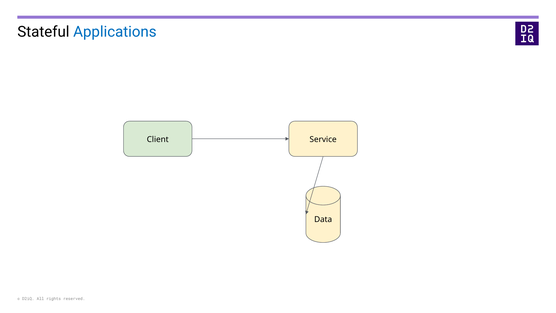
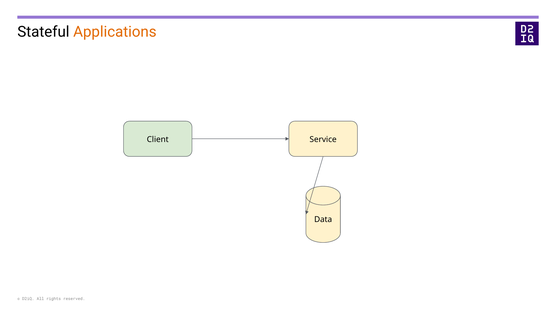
Applications colour: blue -> orange
